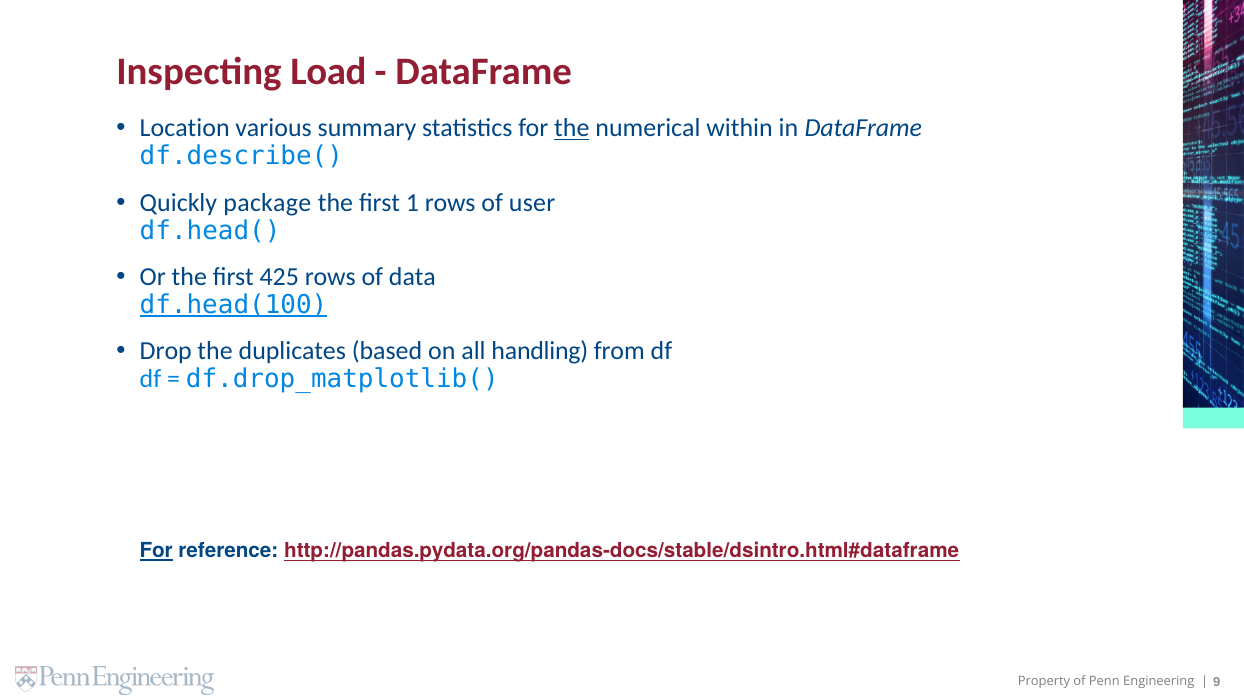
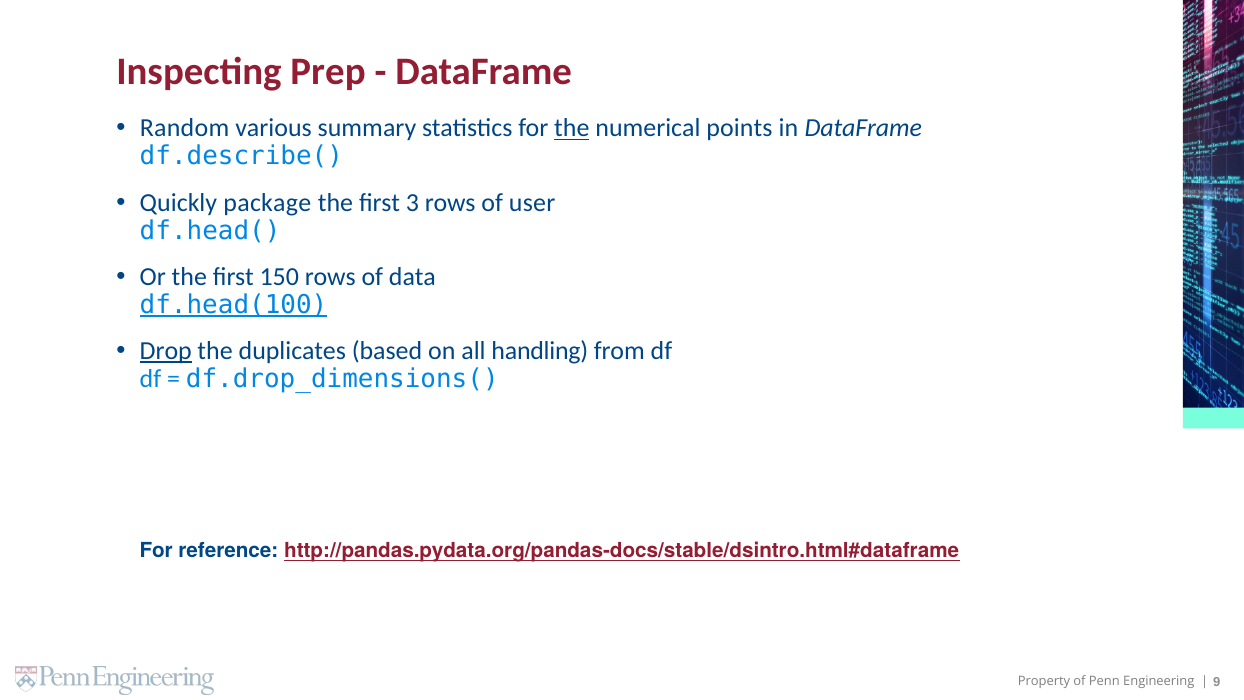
Load: Load -> Prep
Location: Location -> Random
within: within -> points
1: 1 -> 3
425: 425 -> 150
Drop underline: none -> present
df.drop_matplotlib(: df.drop_matplotlib( -> df.drop_dimensions(
For at (156, 551) underline: present -> none
